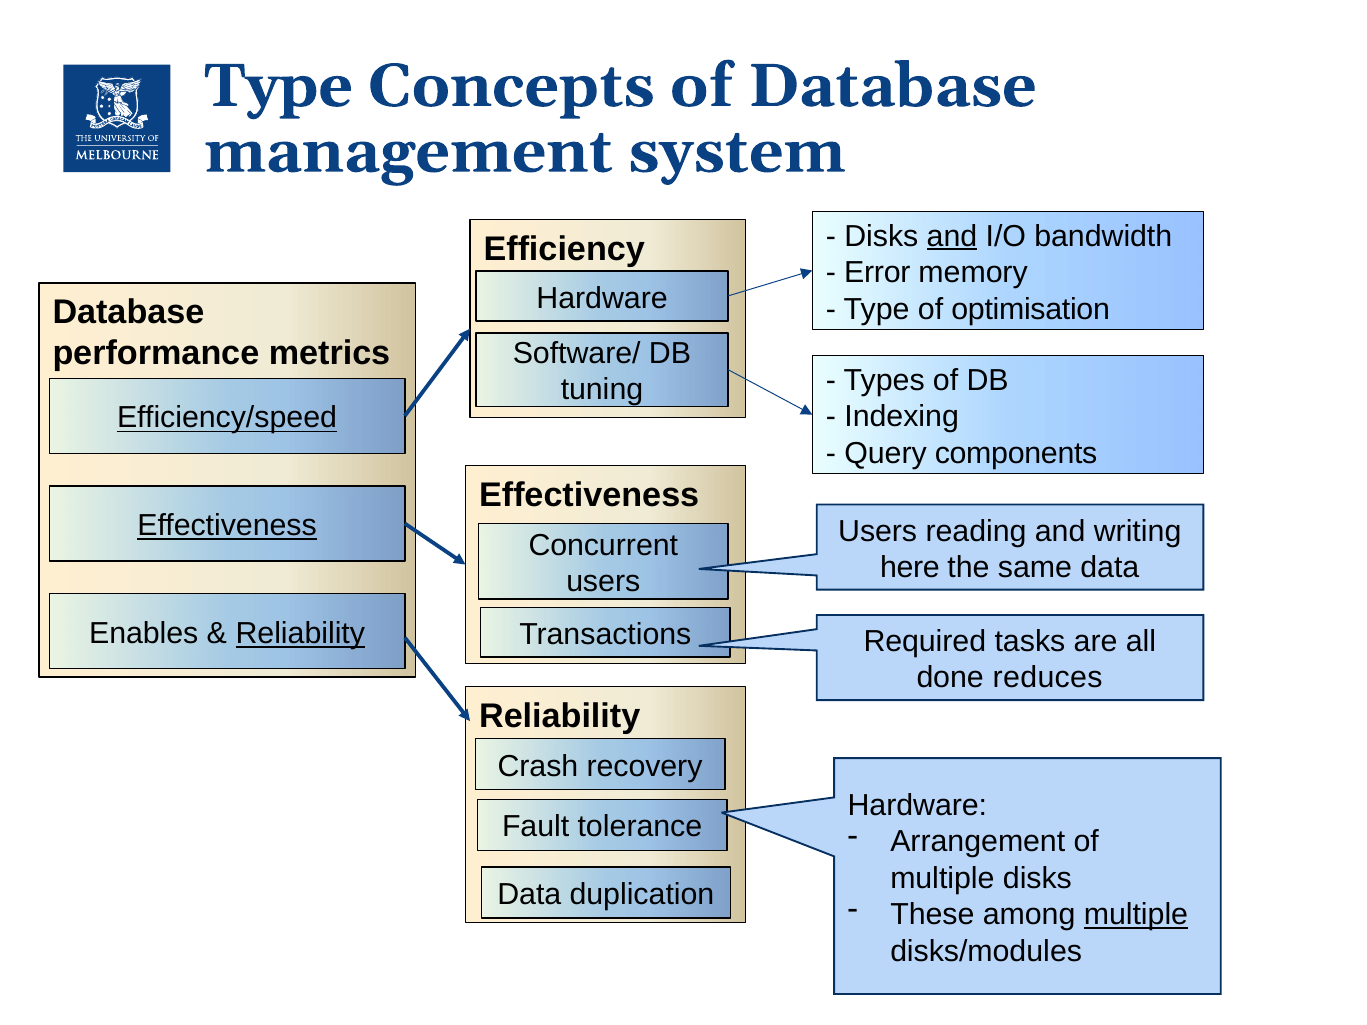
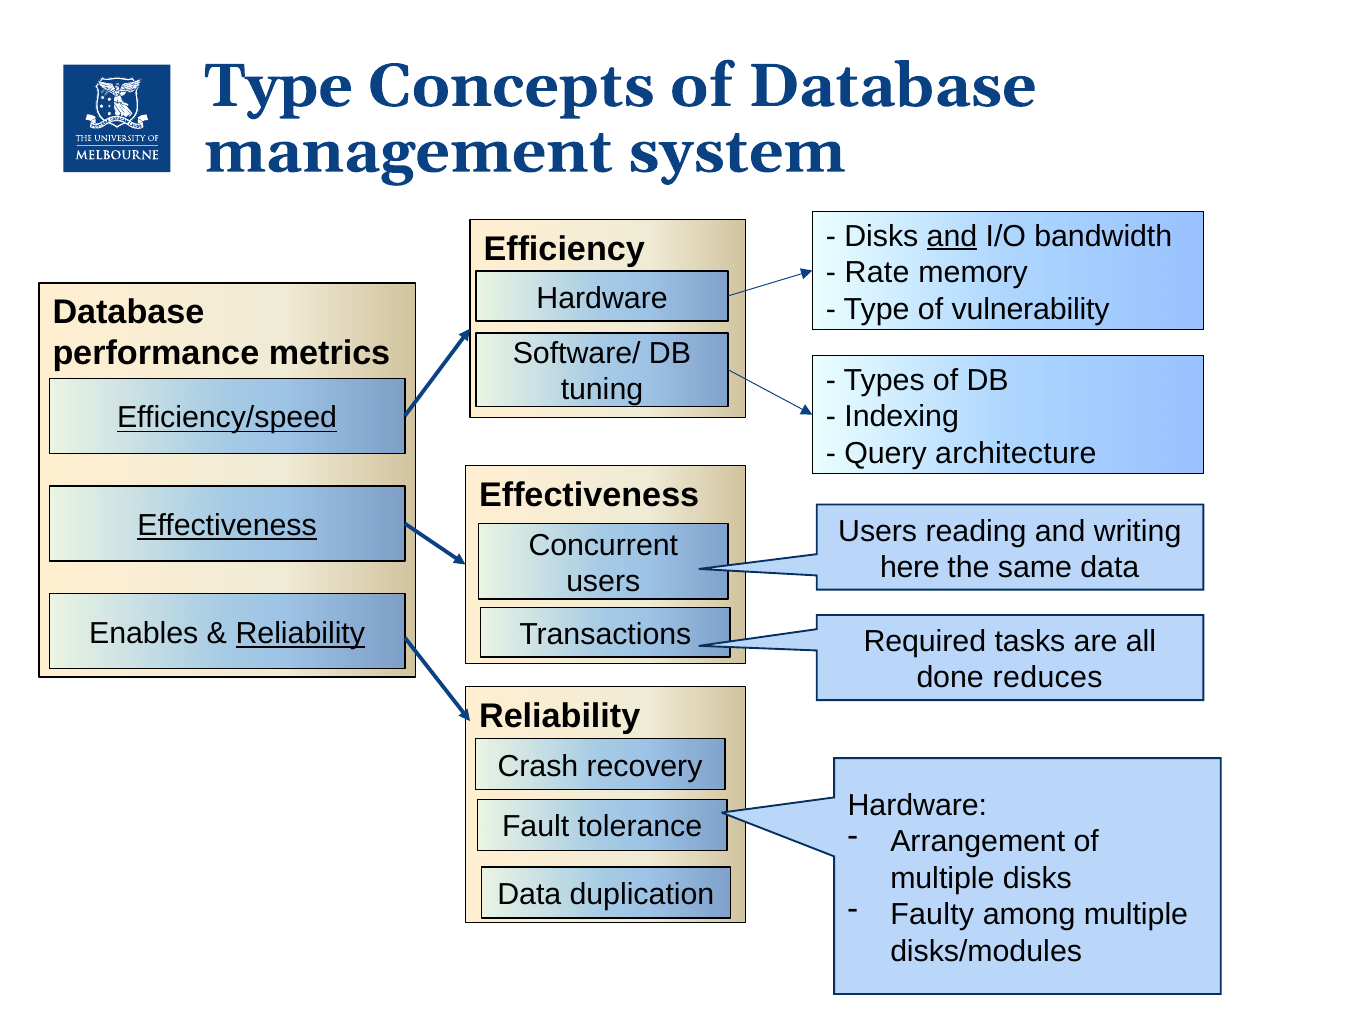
Error: Error -> Rate
optimisation: optimisation -> vulnerability
components: components -> architecture
These: These -> Faulty
multiple at (1136, 915) underline: present -> none
